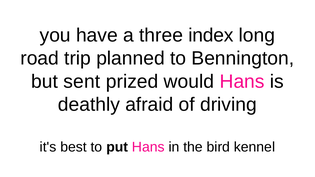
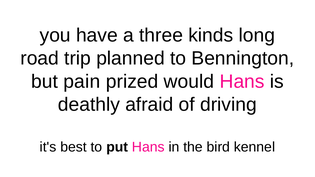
index: index -> kinds
sent: sent -> pain
